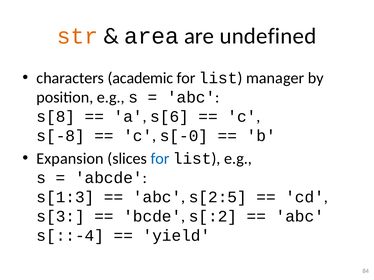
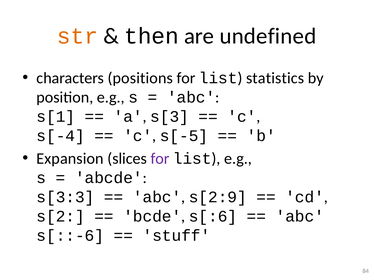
area: area -> then
academic: academic -> positions
manager: manager -> statistics
s[8: s[8 -> s[1
s[6: s[6 -> s[3
s[-8: s[-8 -> s[-4
s[-0: s[-0 -> s[-5
for at (160, 159) colour: blue -> purple
s[1:3: s[1:3 -> s[3:3
s[2:5: s[2:5 -> s[2:9
s[3: s[3 -> s[2
s[:2: s[:2 -> s[:6
s[::-4: s[::-4 -> s[::-6
yield: yield -> stuff
